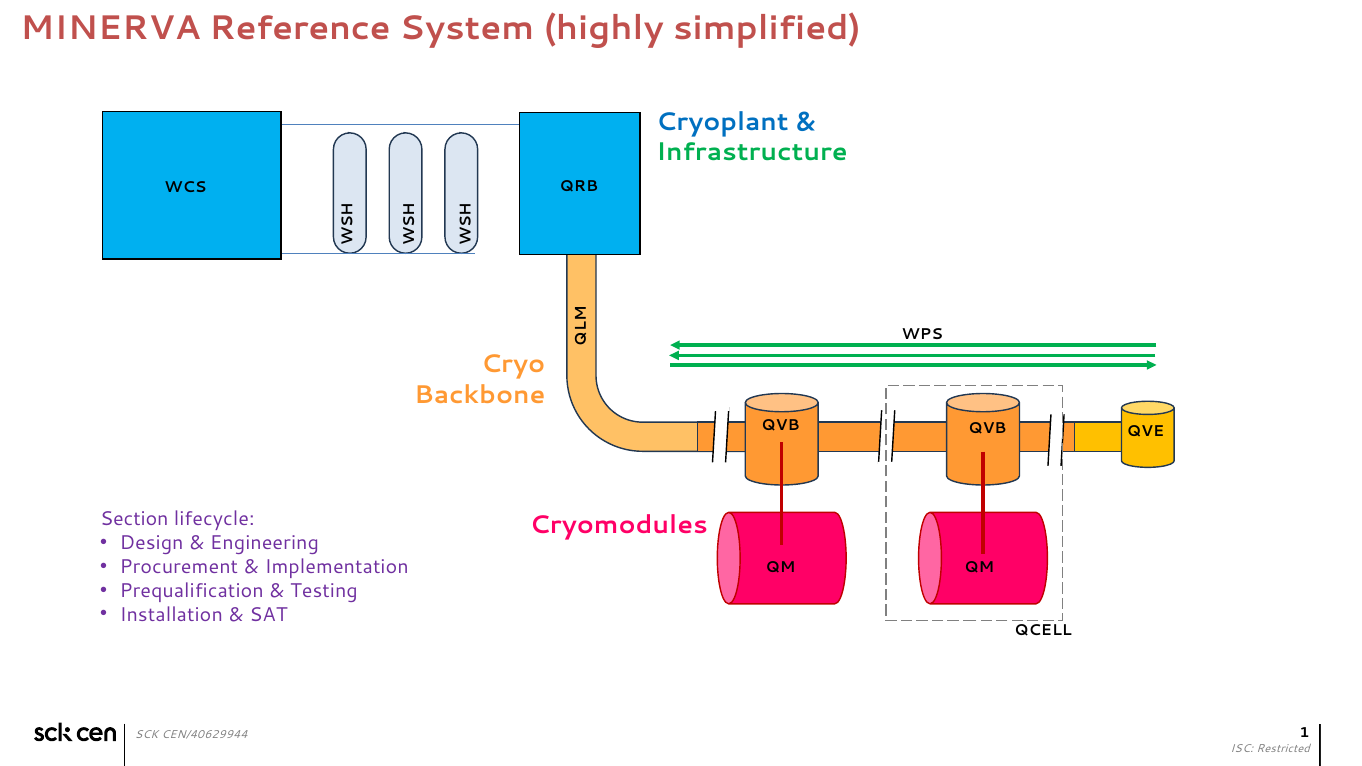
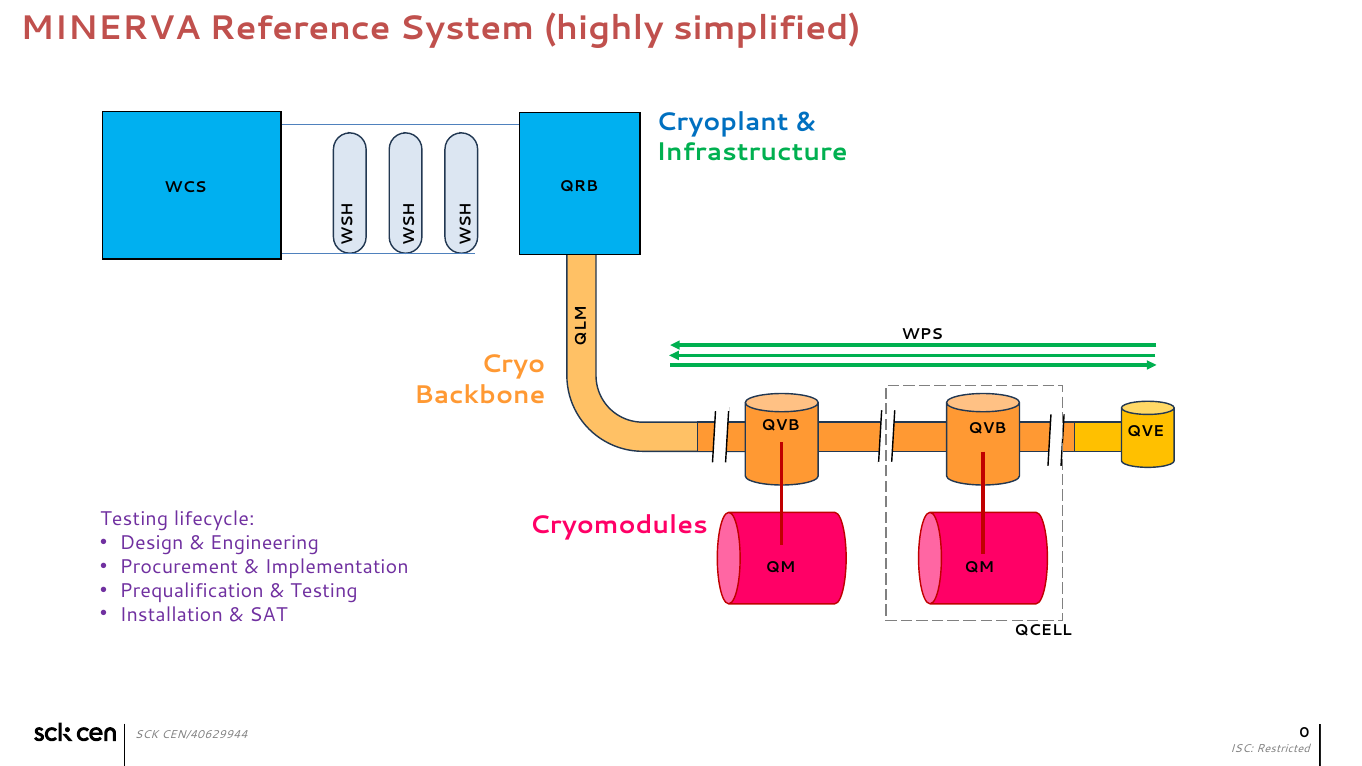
Section at (134, 519): Section -> Testing
1: 1 -> 0
